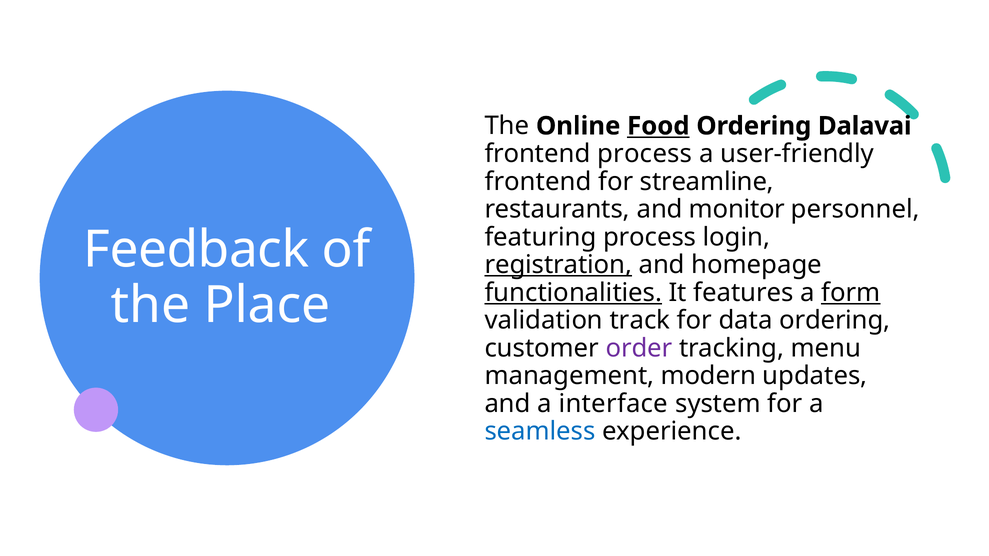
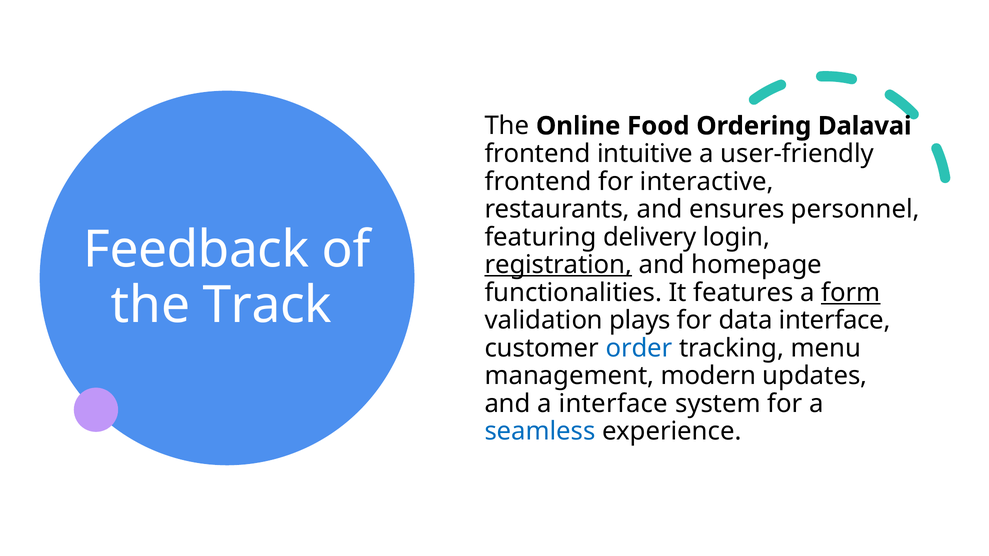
Food underline: present -> none
frontend process: process -> intuitive
streamline: streamline -> interactive
monitor: monitor -> ensures
featuring process: process -> delivery
functionalities underline: present -> none
Place: Place -> Track
track: track -> plays
data ordering: ordering -> interface
order colour: purple -> blue
